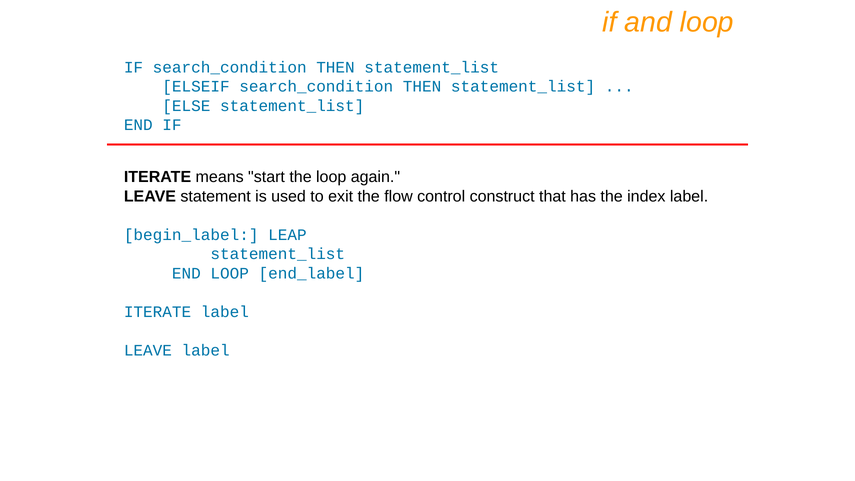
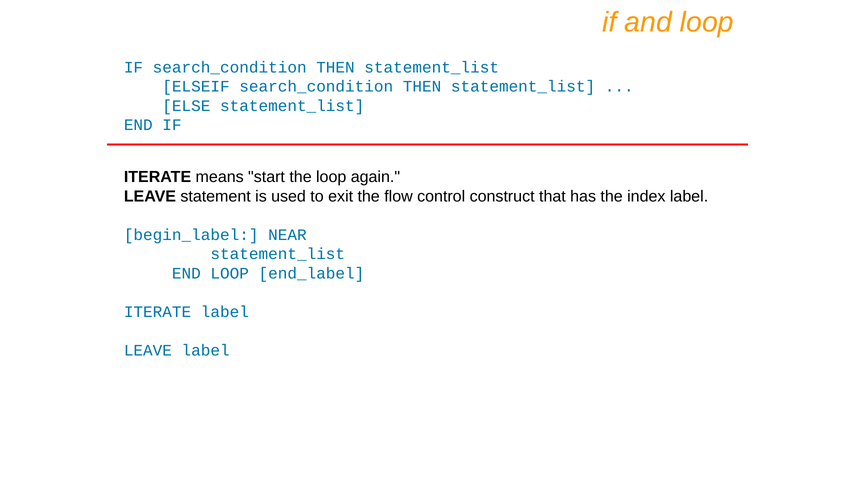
LEAP: LEAP -> NEAR
